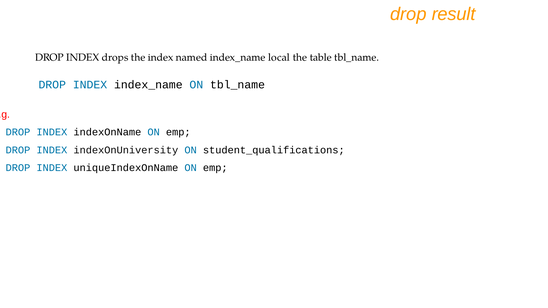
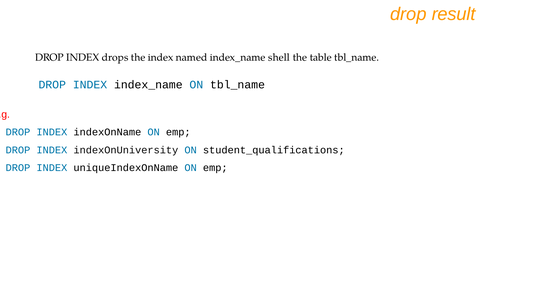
local: local -> shell
